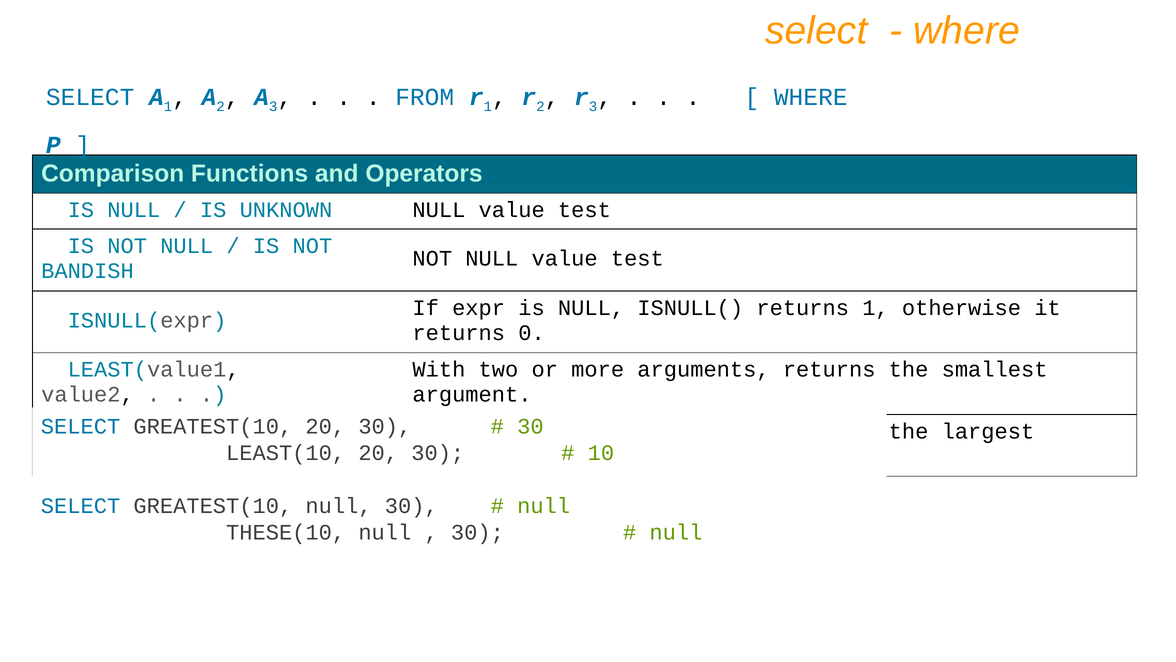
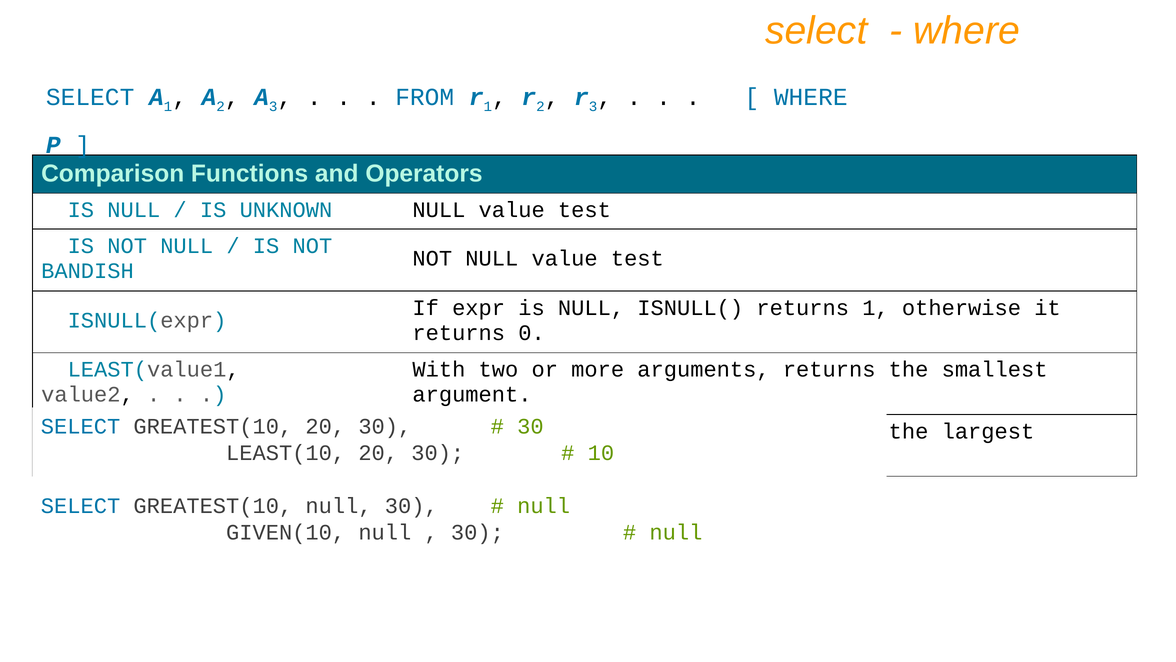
THESE(10: THESE(10 -> GIVEN(10
